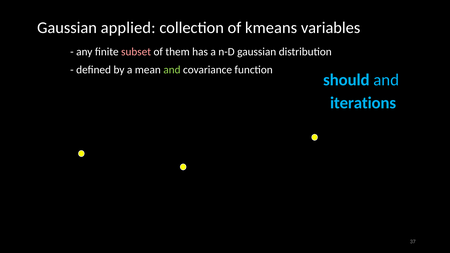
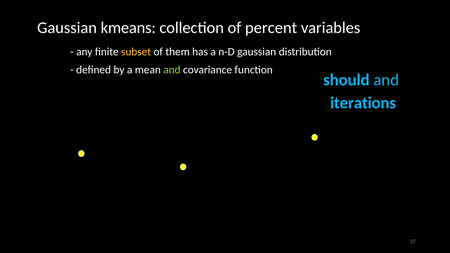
applied: applied -> kmeans
kmeans: kmeans -> percent
subset colour: pink -> yellow
